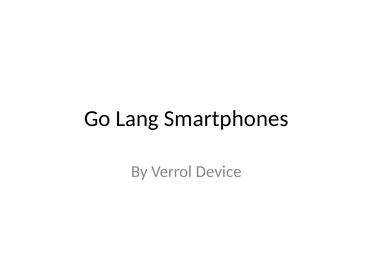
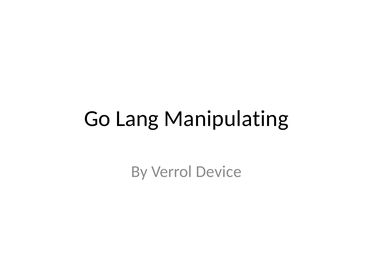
Smartphones: Smartphones -> Manipulating
